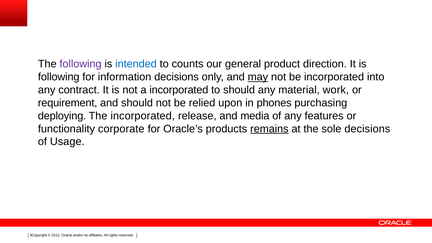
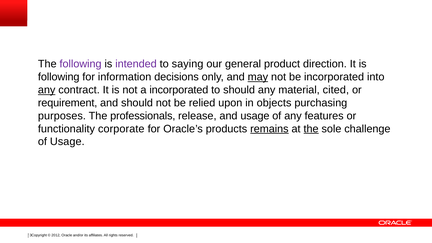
intended colour: blue -> purple
counts: counts -> saying
any at (47, 90) underline: none -> present
work: work -> cited
phones: phones -> objects
deploying: deploying -> purposes
The incorporated: incorporated -> professionals
and media: media -> usage
the at (311, 129) underline: none -> present
sole decisions: decisions -> challenge
